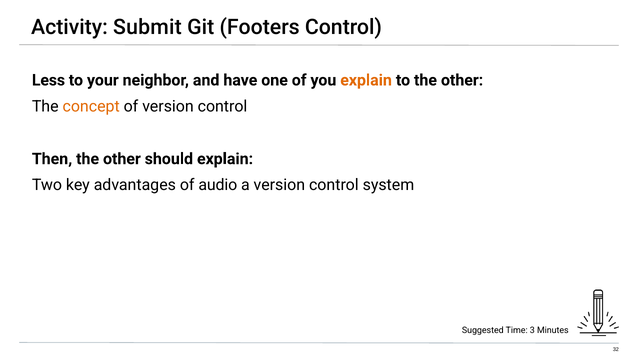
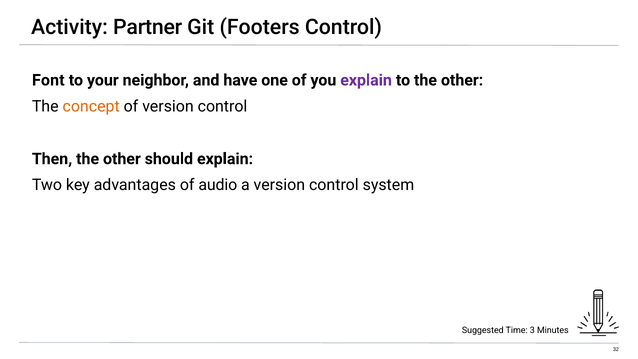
Submit: Submit -> Partner
Less: Less -> Font
explain at (366, 80) colour: orange -> purple
